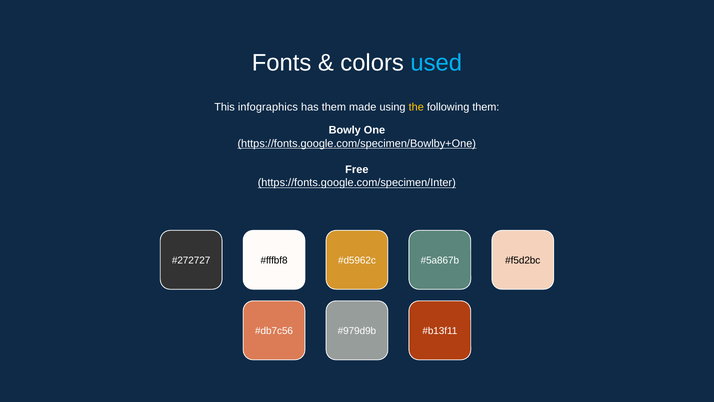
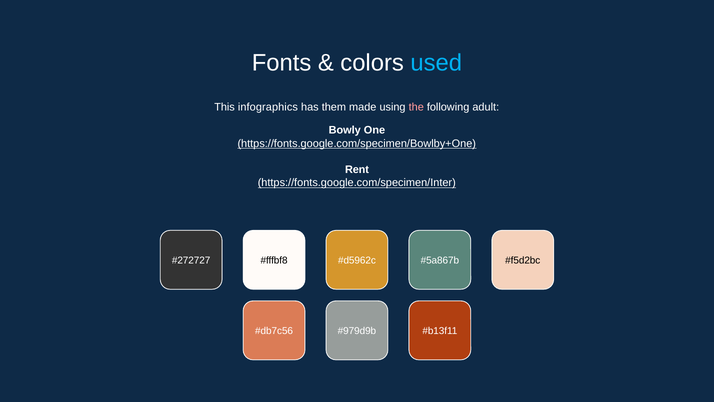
the colour: yellow -> pink
following them: them -> adult
Free: Free -> Rent
